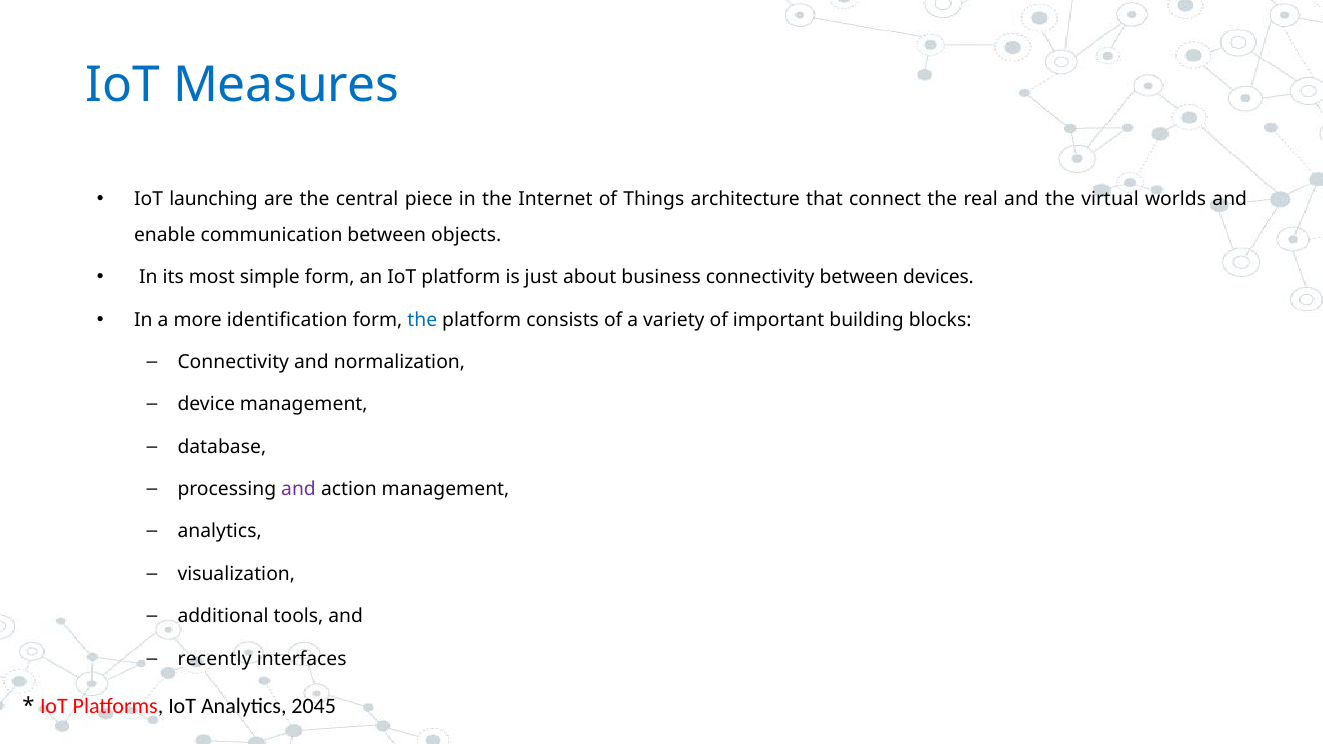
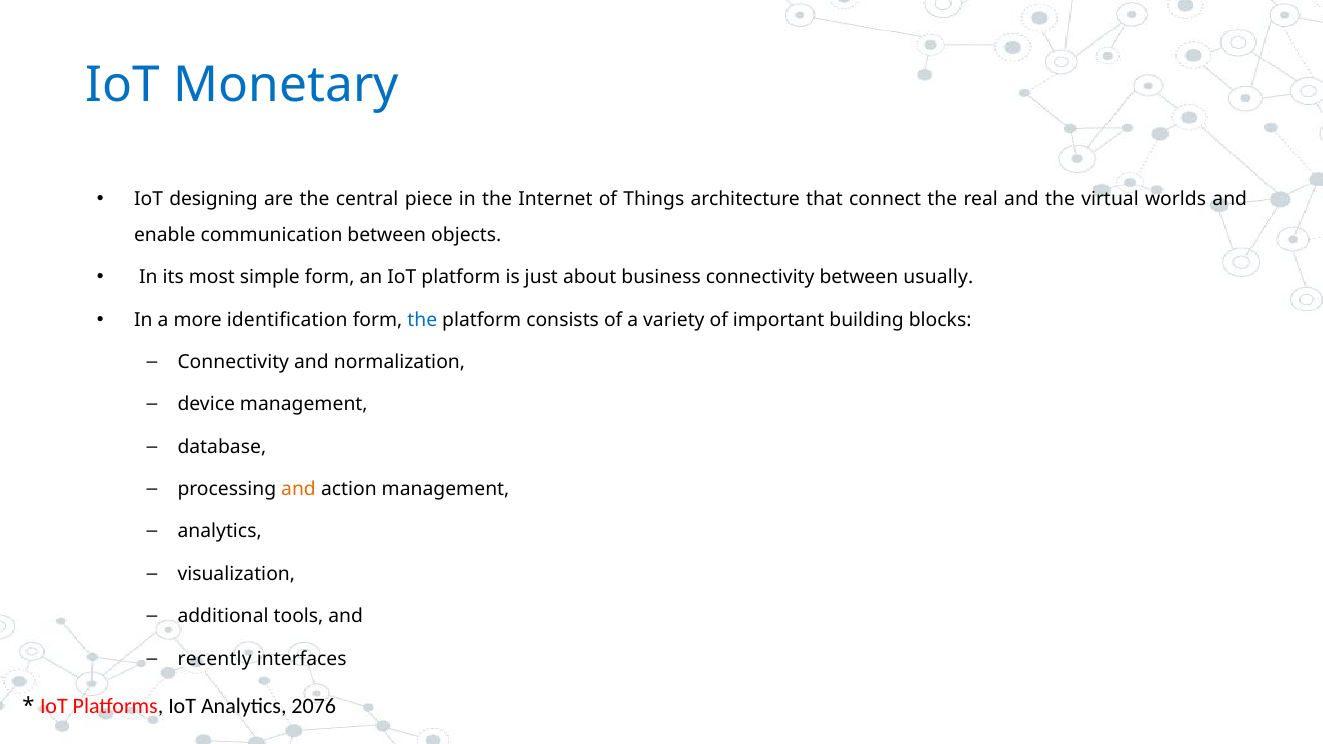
Measures: Measures -> Monetary
launching: launching -> designing
devices: devices -> usually
and at (299, 489) colour: purple -> orange
2045: 2045 -> 2076
